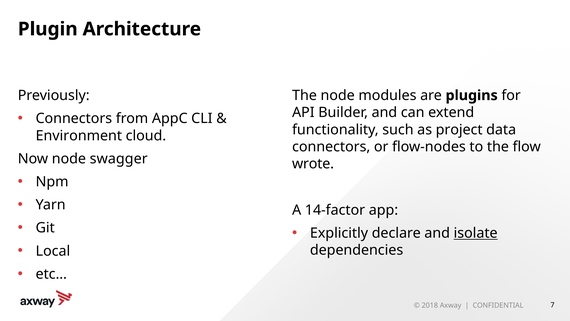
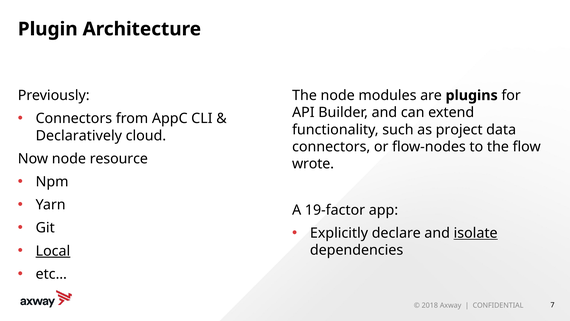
Environment: Environment -> Declaratively
swagger: swagger -> resource
14-factor: 14-factor -> 19-factor
Local underline: none -> present
